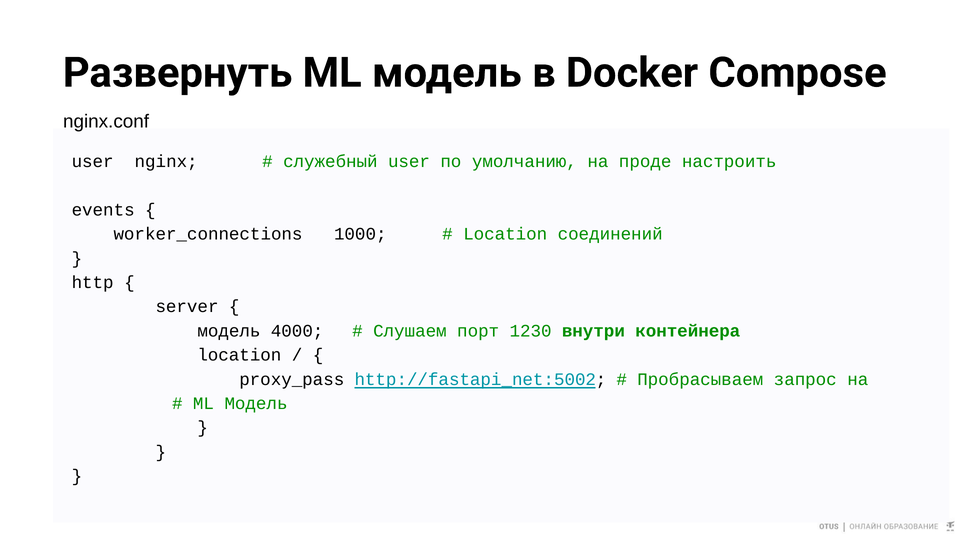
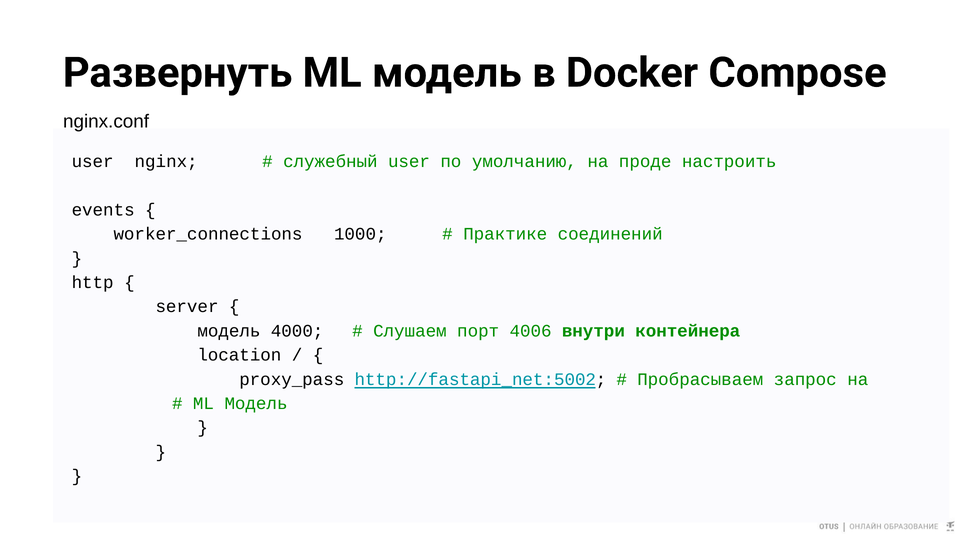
Location at (505, 234): Location -> Практике
1230: 1230 -> 4006
